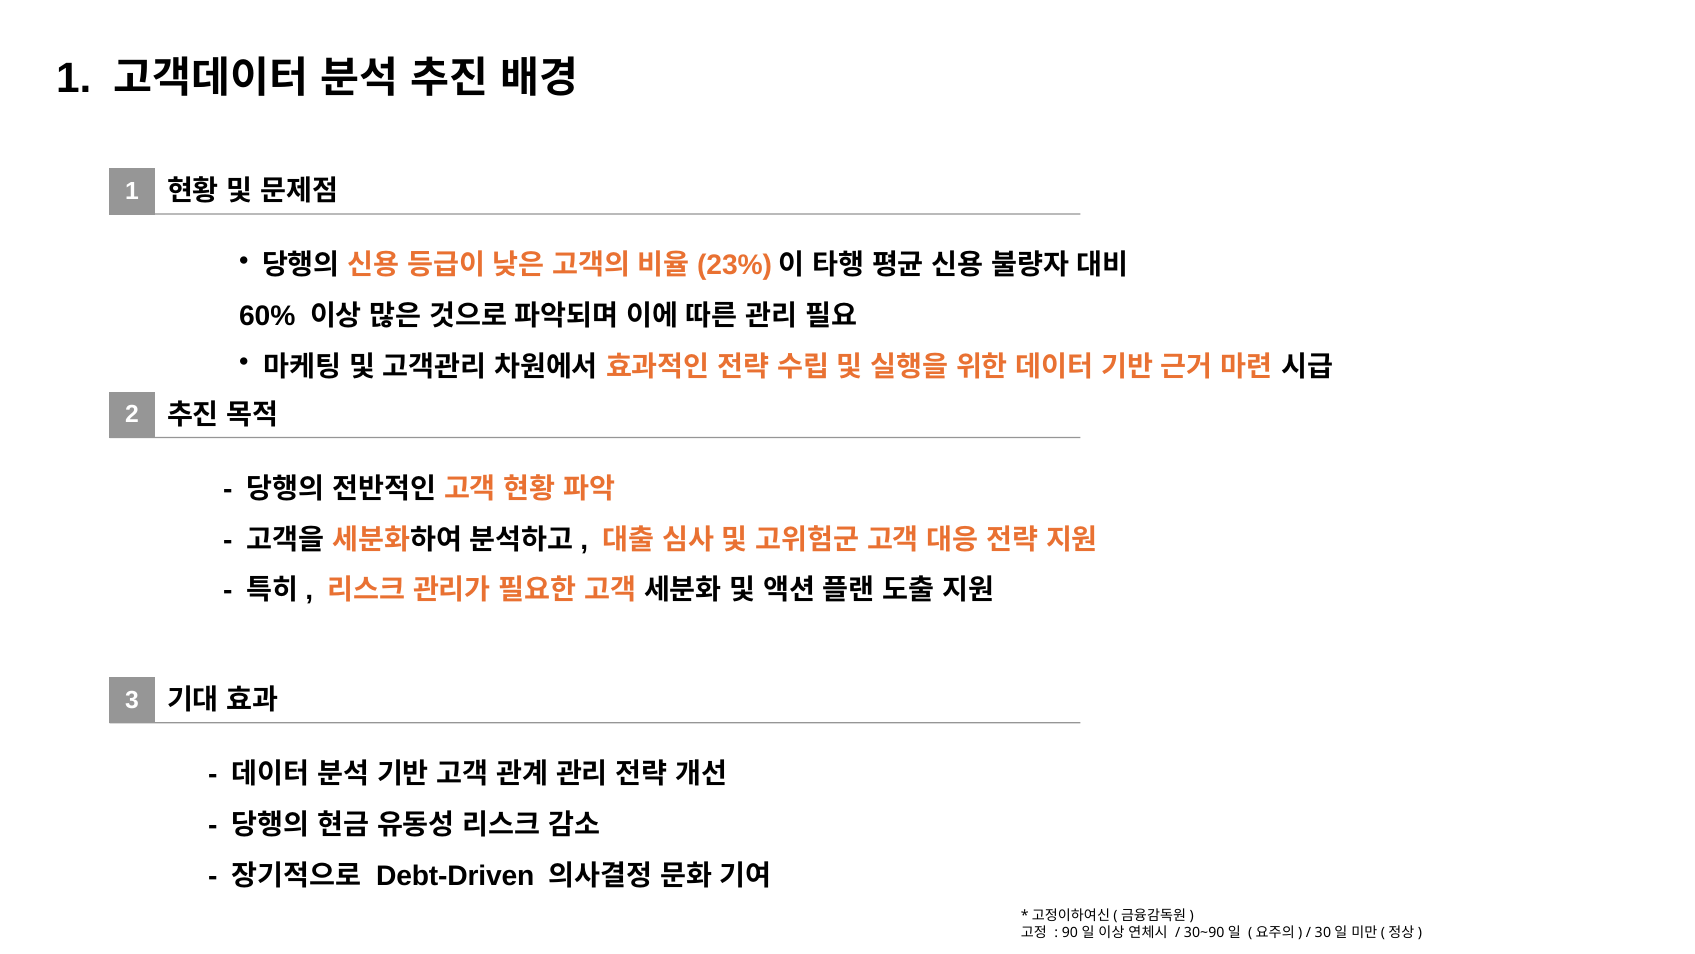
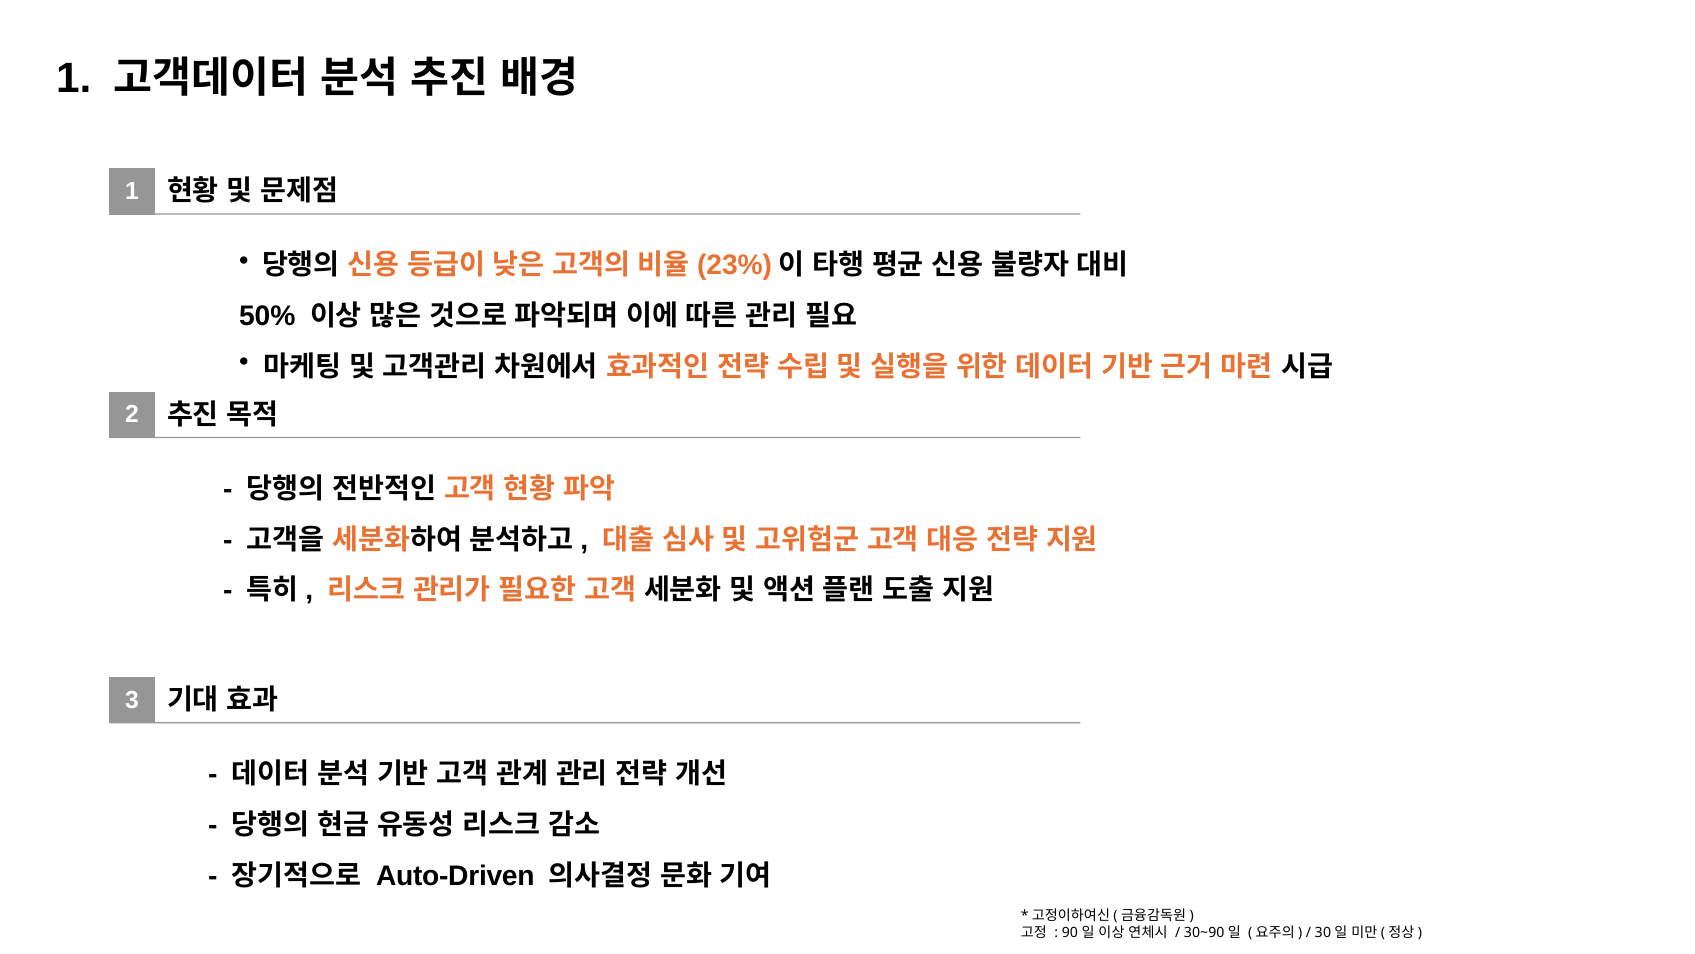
60%: 60% -> 50%
Debt-Driven: Debt-Driven -> Auto-Driven
